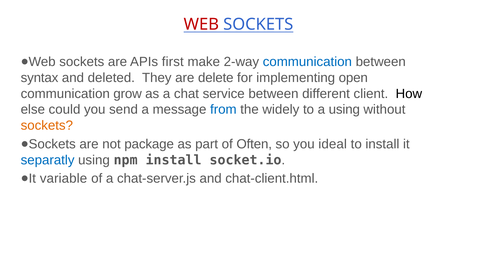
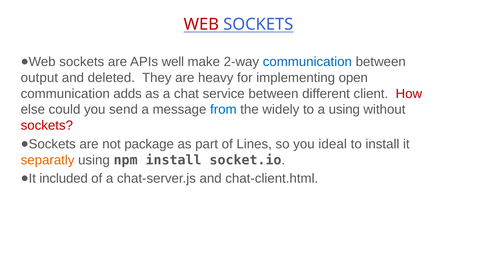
first: first -> well
syntax: syntax -> output
delete: delete -> heavy
grow: grow -> adds
How colour: black -> red
sockets at (47, 126) colour: orange -> red
Often: Often -> Lines
separatly colour: blue -> orange
variable: variable -> included
